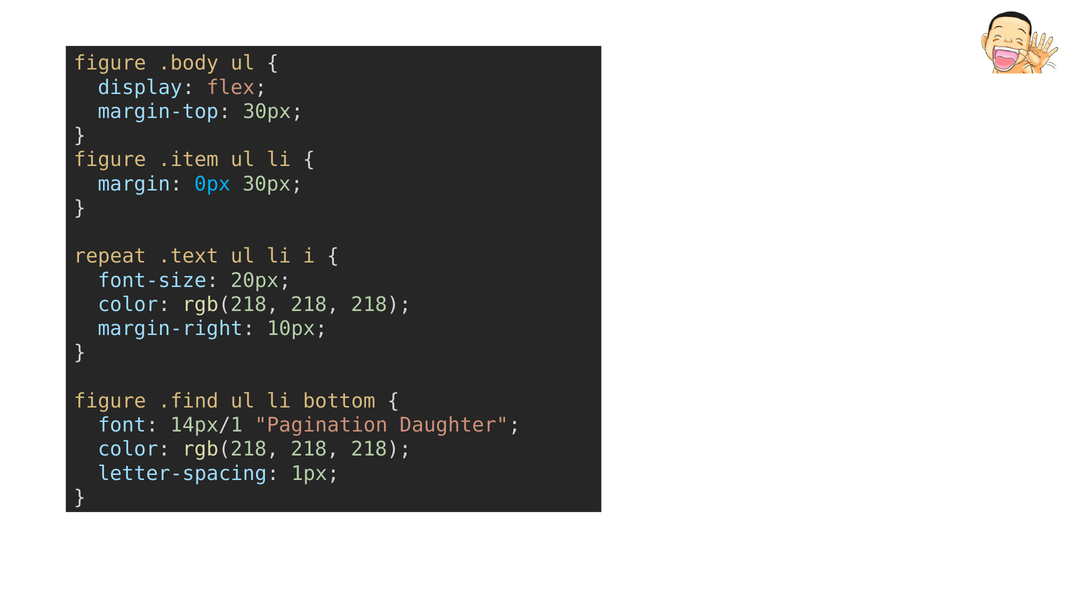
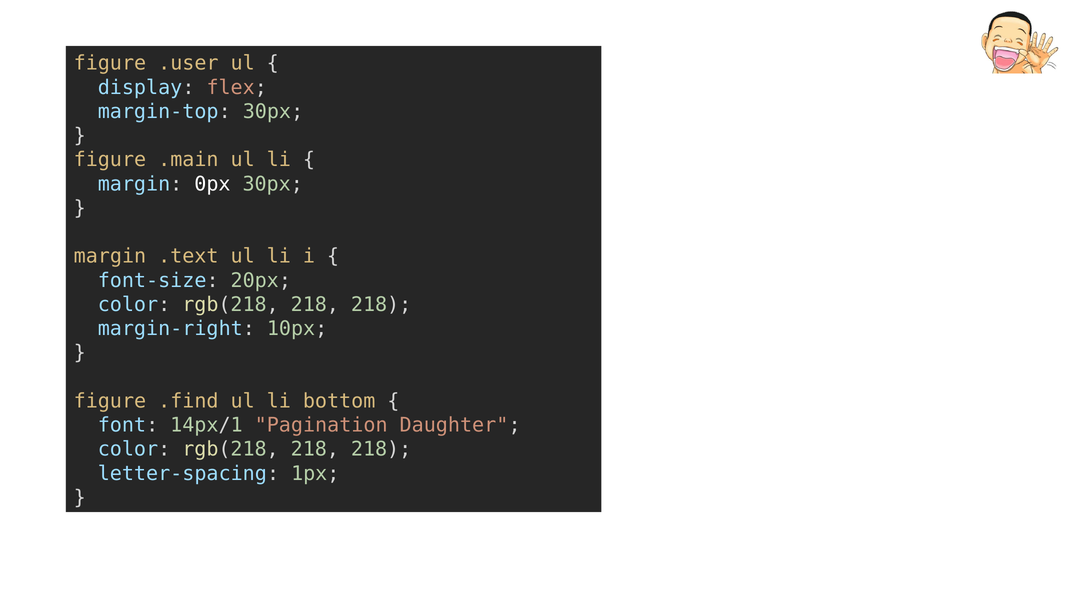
.body: .body -> .user
.item: .item -> .main
0px colour: light blue -> white
repeat at (110, 256): repeat -> margin
